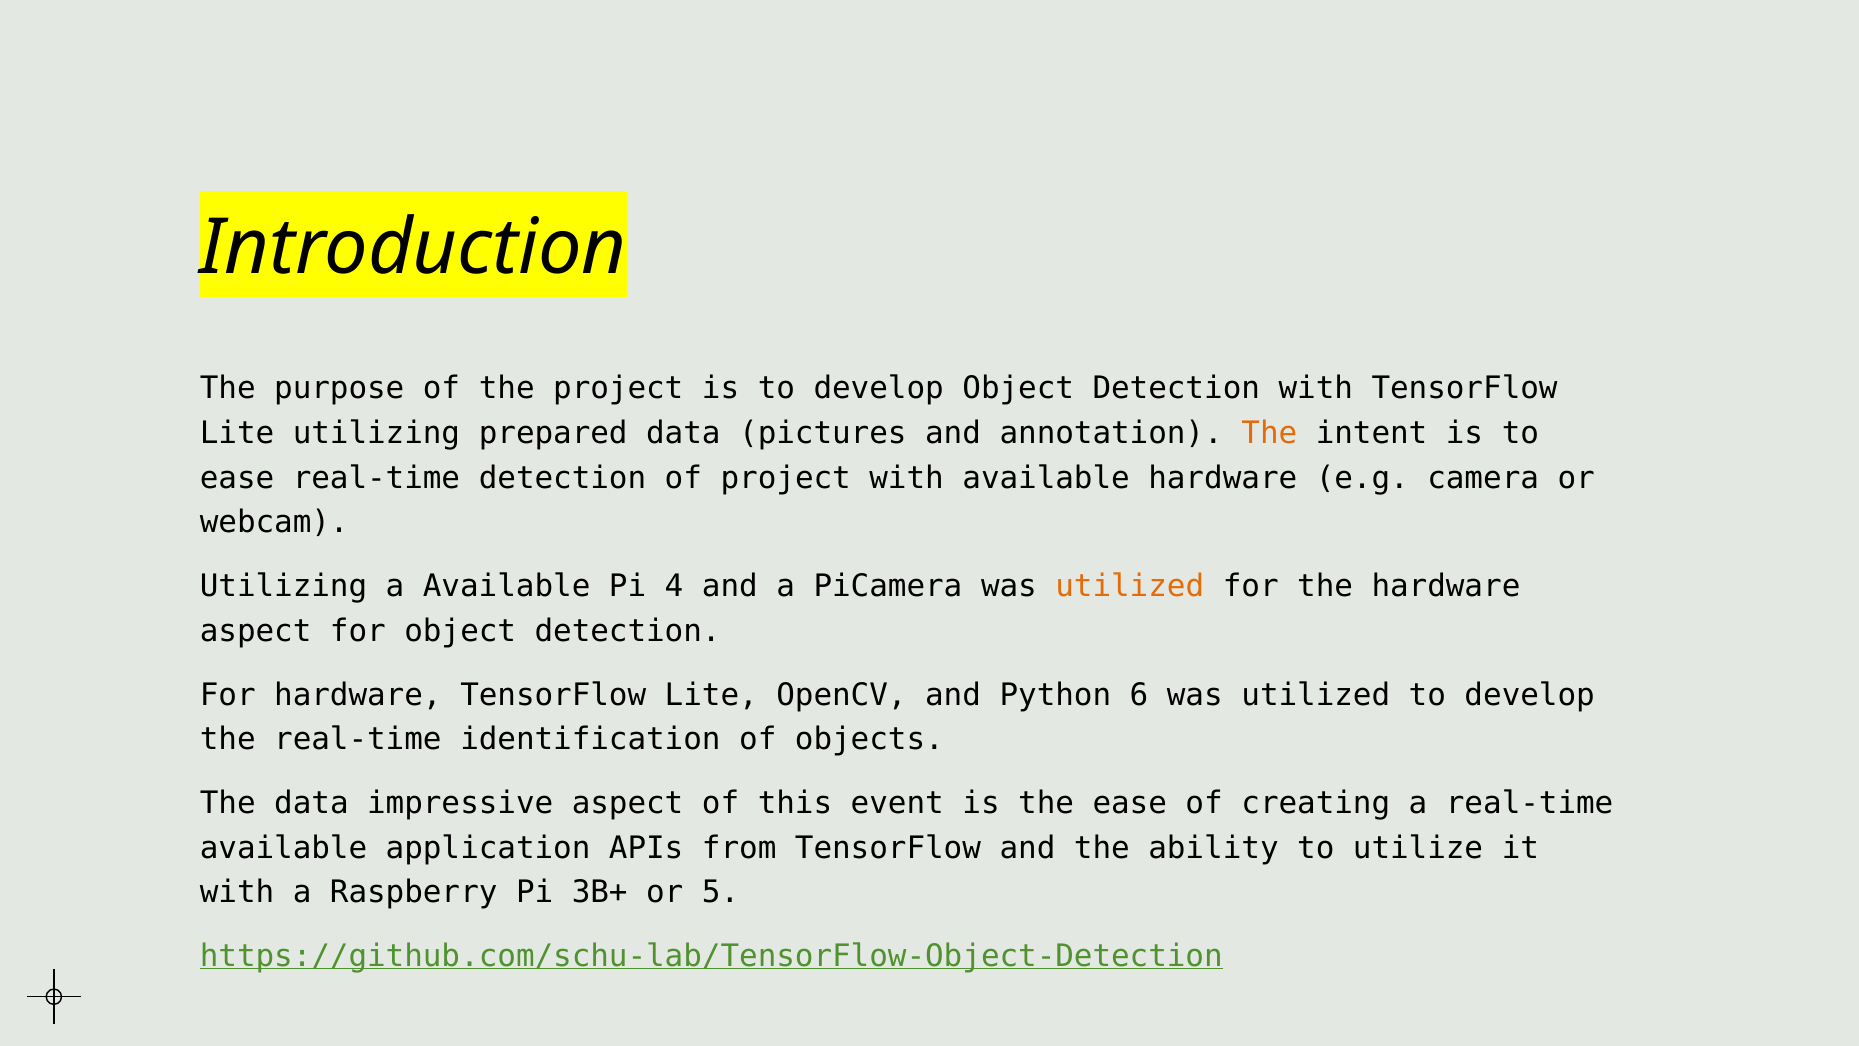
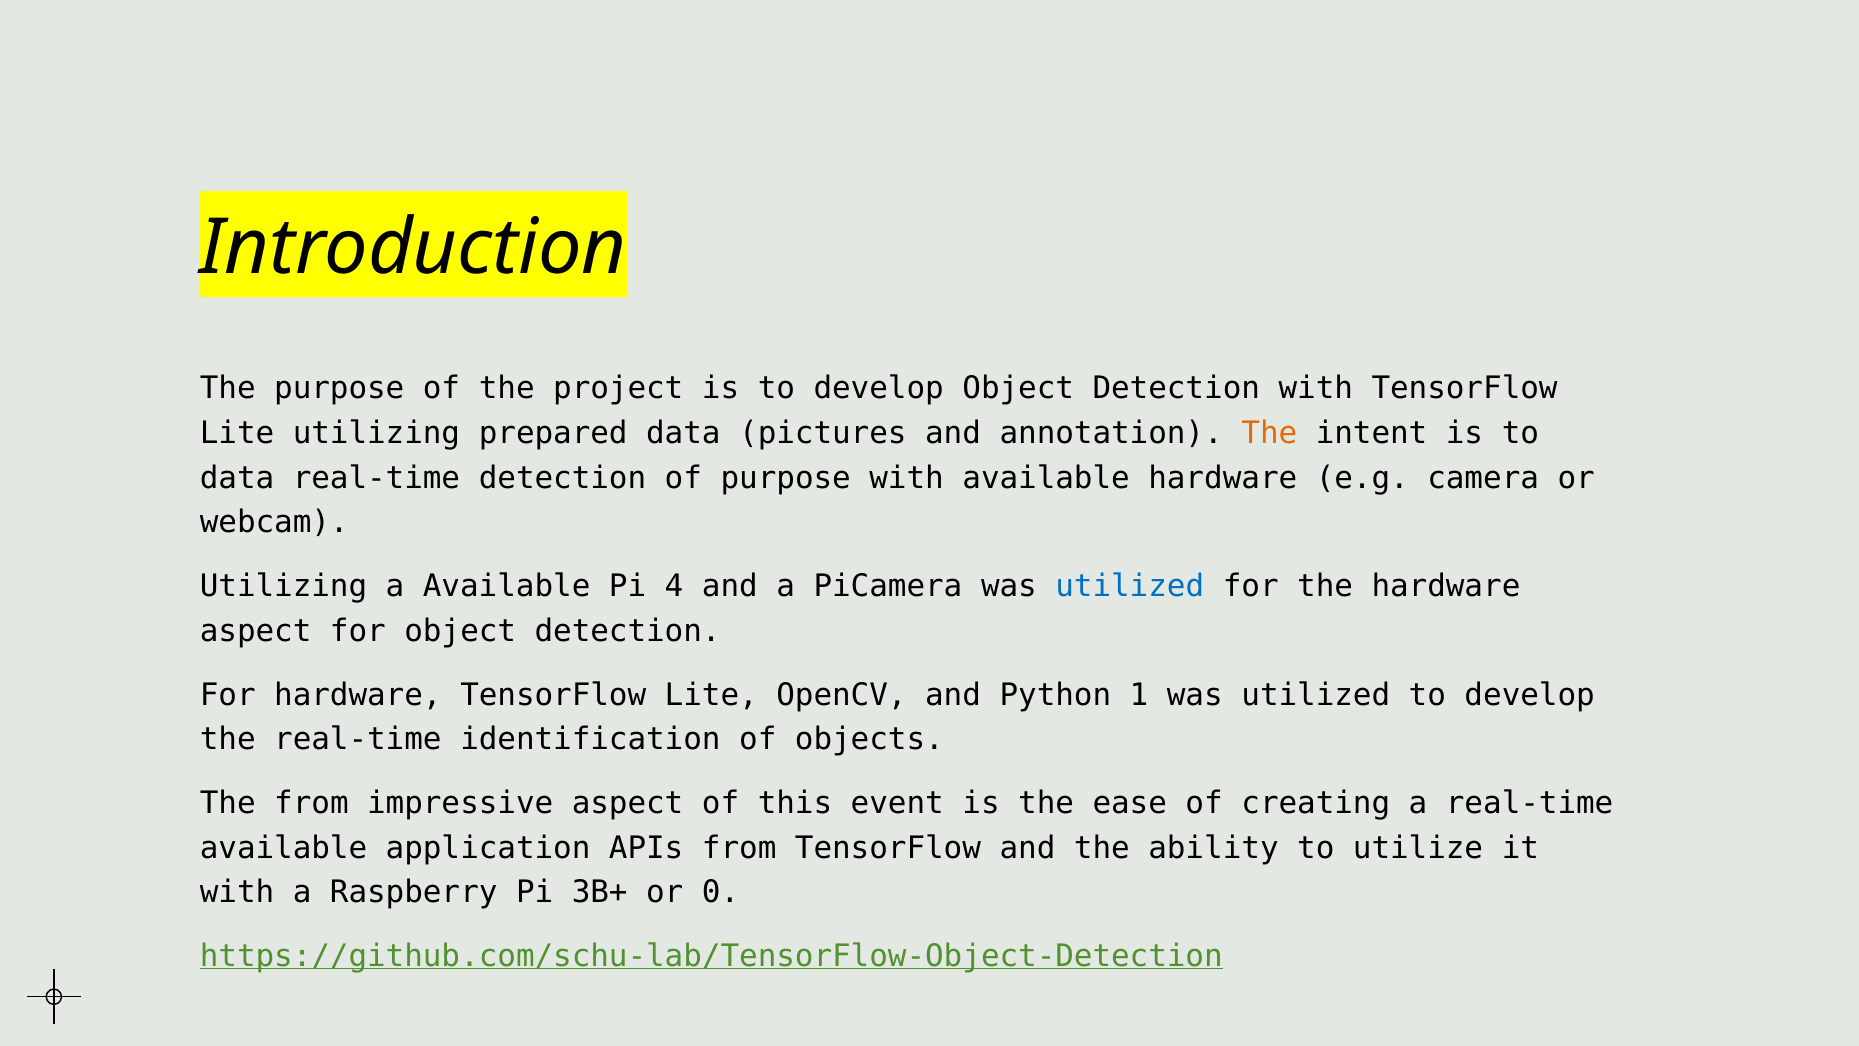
ease at (237, 478): ease -> data
of project: project -> purpose
utilized at (1130, 586) colour: orange -> blue
6: 6 -> 1
The data: data -> from
5: 5 -> 0
